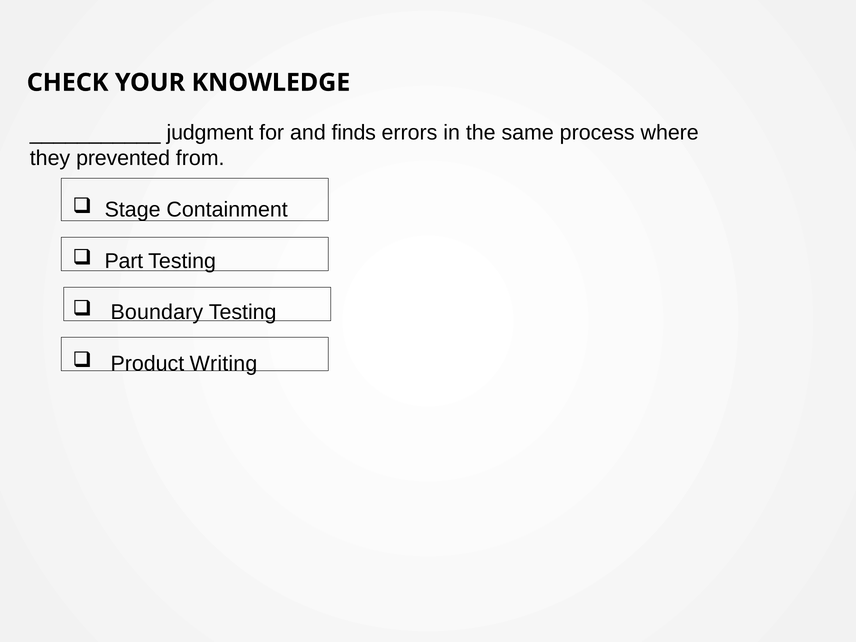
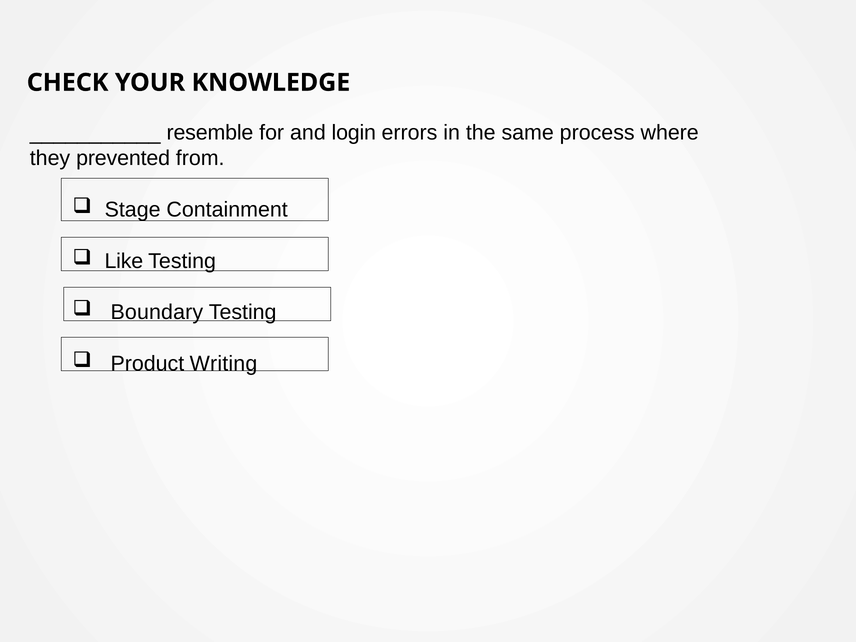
judgment: judgment -> resemble
finds: finds -> login
Part: Part -> Like
